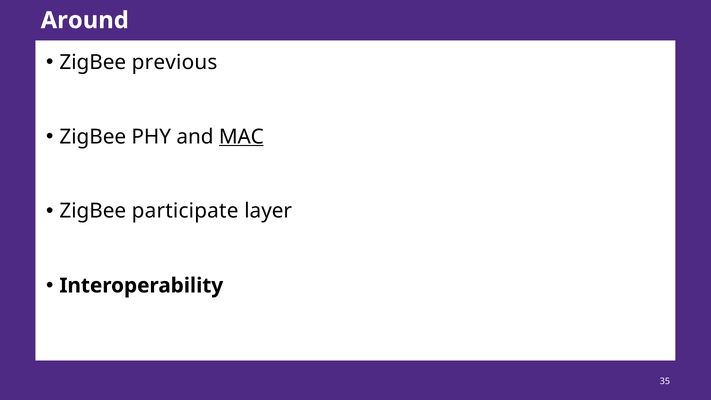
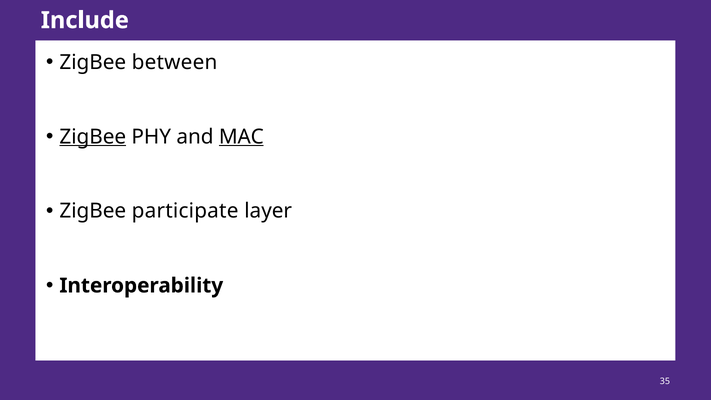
Around: Around -> Include
previous: previous -> between
ZigBee at (93, 137) underline: none -> present
